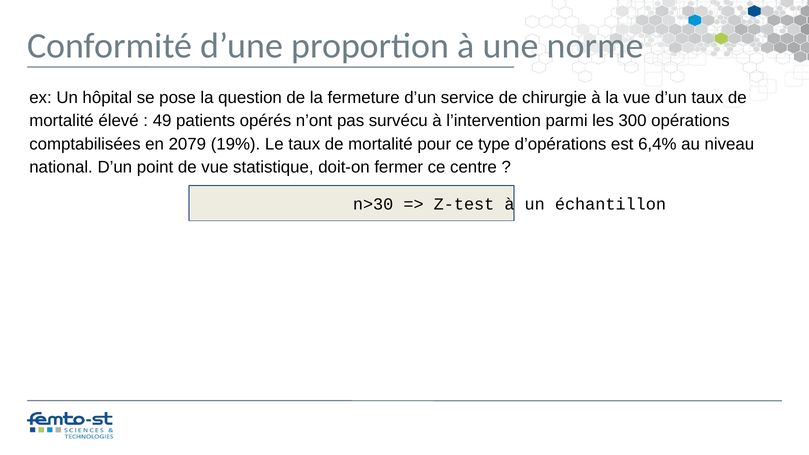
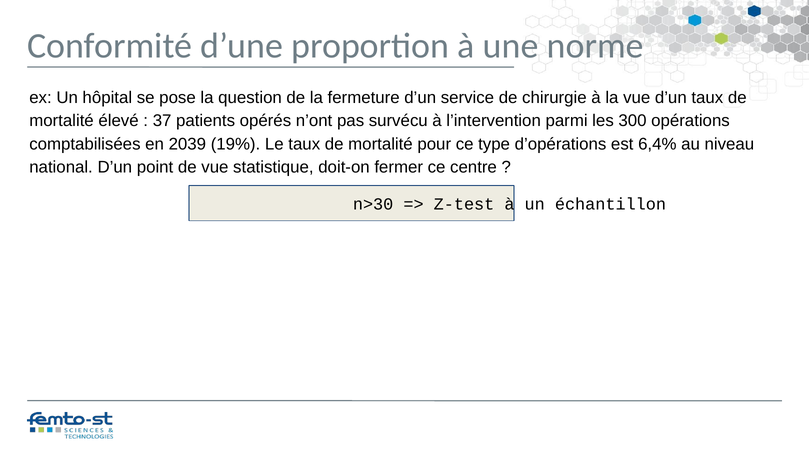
49: 49 -> 37
2079: 2079 -> 2039
